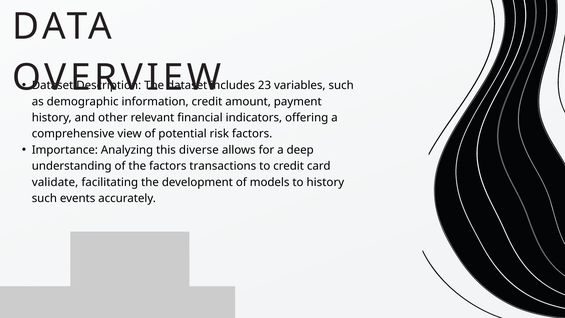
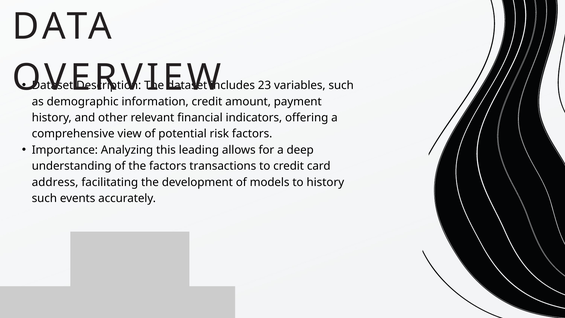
diverse: diverse -> leading
validate: validate -> address
